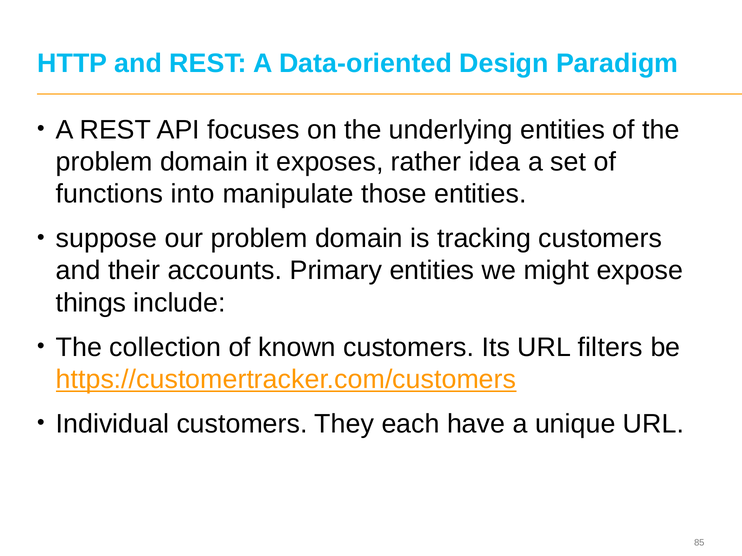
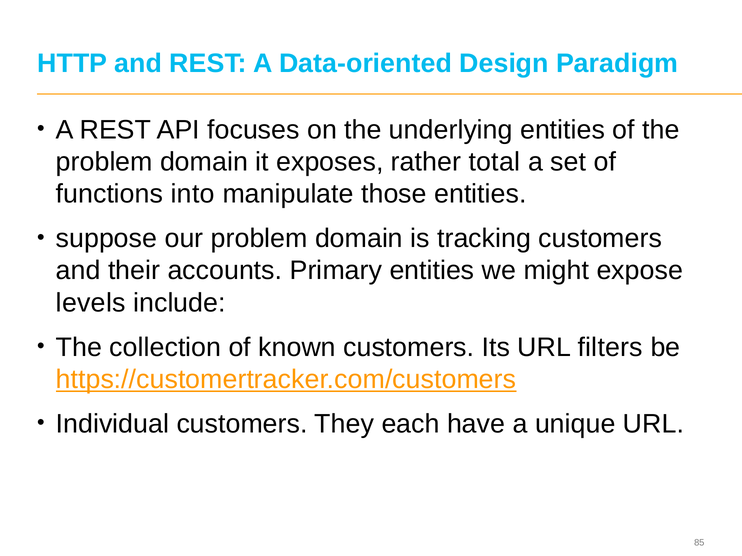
idea: idea -> total
things: things -> levels
